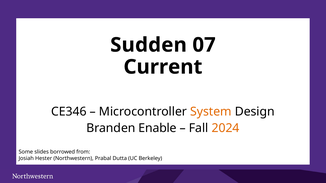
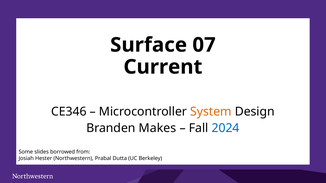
Sudden: Sudden -> Surface
Enable: Enable -> Makes
2024 colour: orange -> blue
